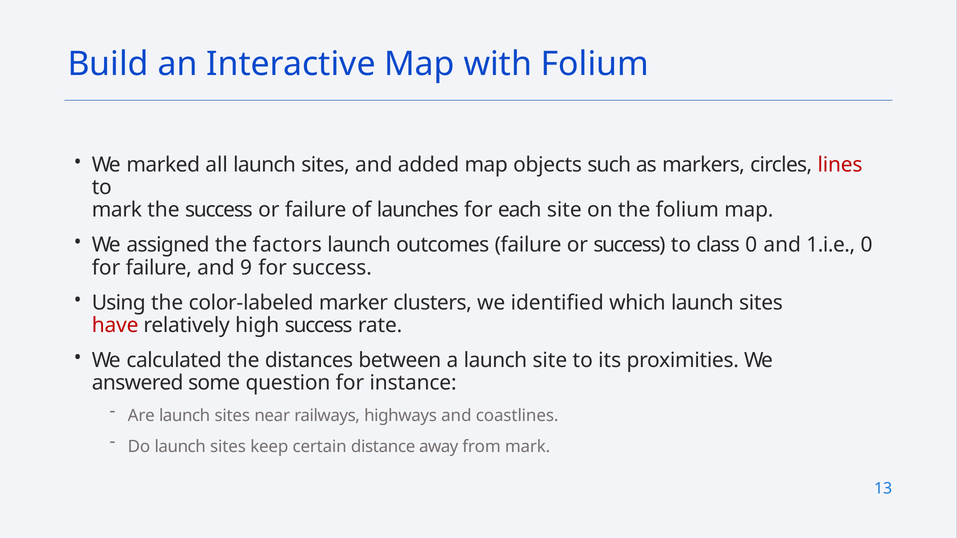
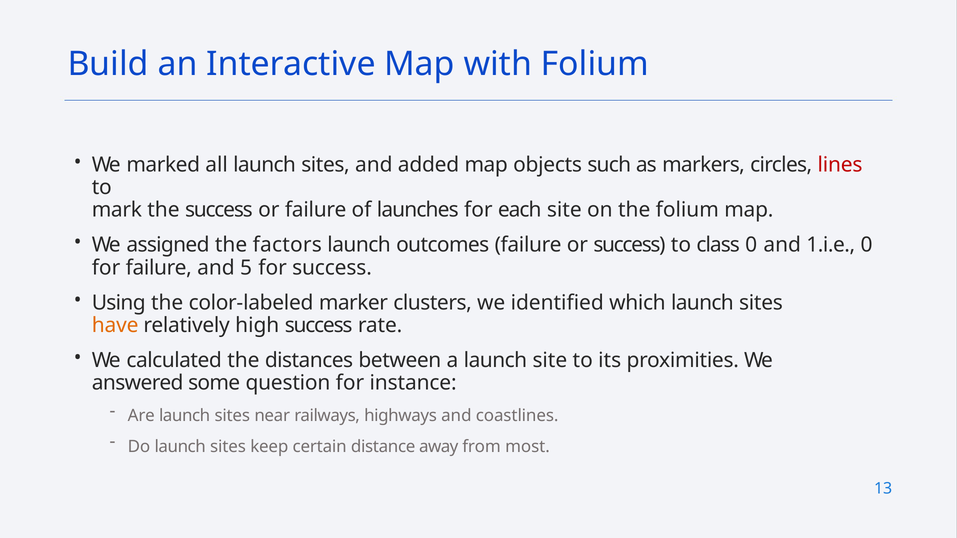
9: 9 -> 5
have colour: red -> orange
from mark: mark -> most
